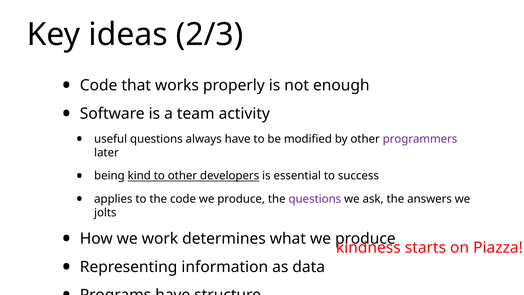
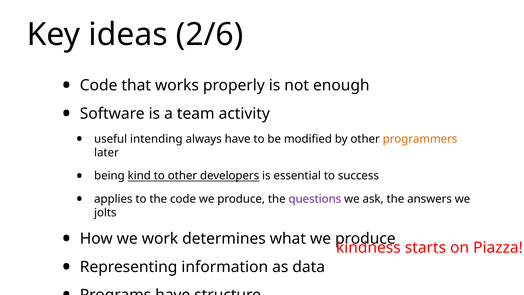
2/3: 2/3 -> 2/6
useful questions: questions -> intending
programmers colour: purple -> orange
